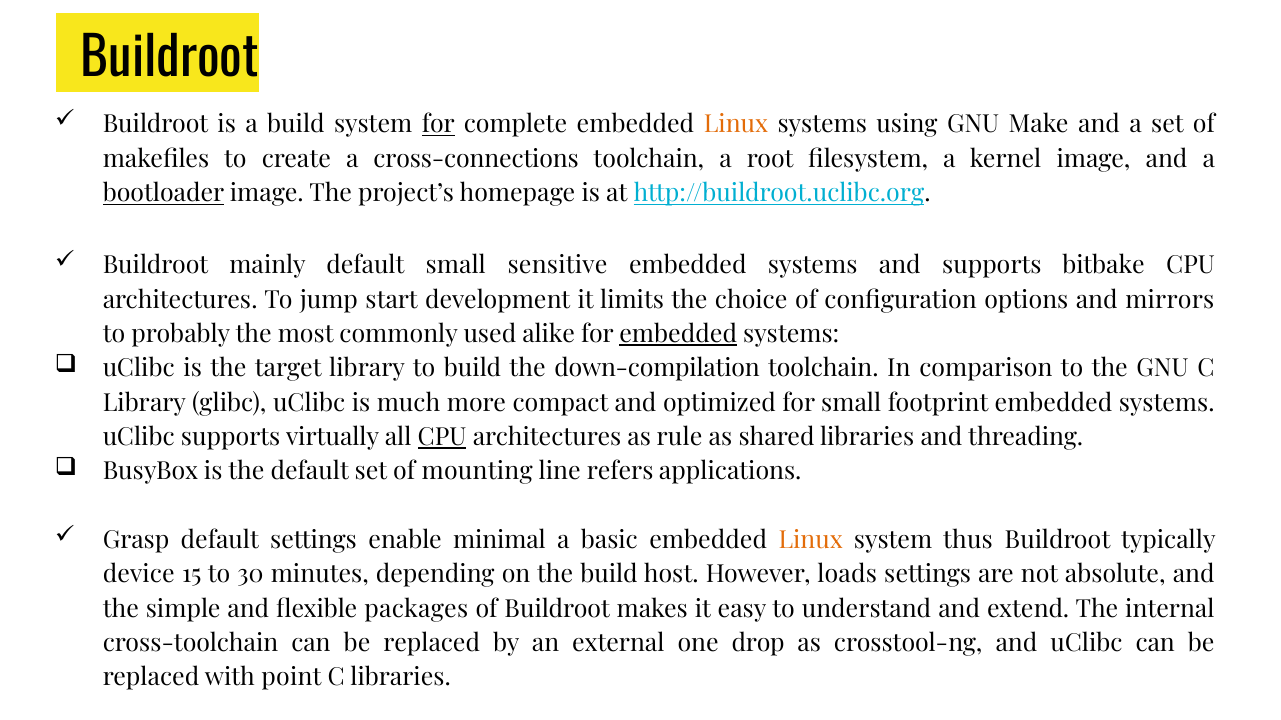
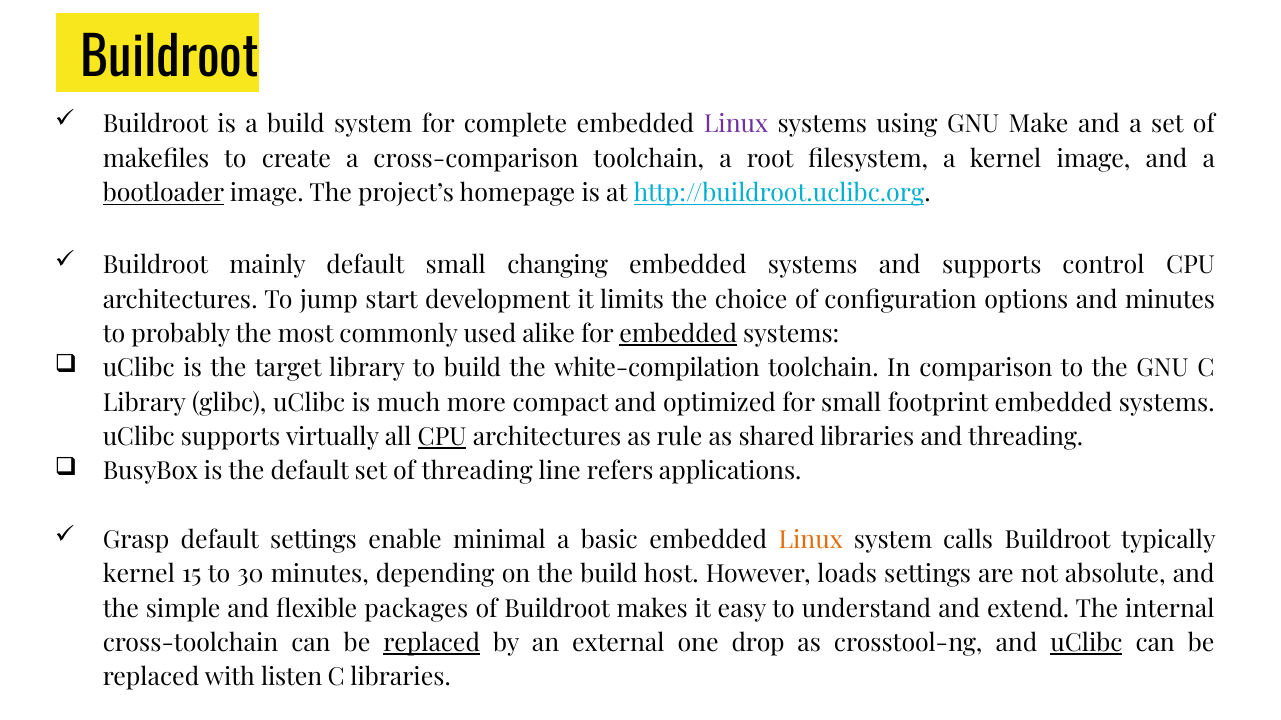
for at (438, 125) underline: present -> none
Linux at (736, 125) colour: orange -> purple
cross-connections: cross-connections -> cross-comparison
sensitive: sensitive -> changing
bitbake: bitbake -> control
and mirrors: mirrors -> minutes
down-compilation: down-compilation -> white-compilation
of mounting: mounting -> threading
thus: thus -> calls
device at (139, 575): device -> kernel
replaced at (432, 644) underline: none -> present
uClibc at (1086, 644) underline: none -> present
point: point -> listen
